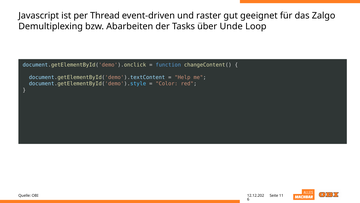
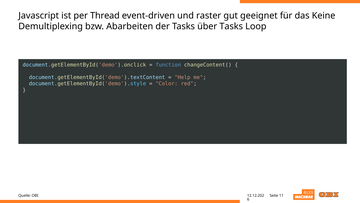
Zalgo: Zalgo -> Keine
über Unde: Unde -> Tasks
